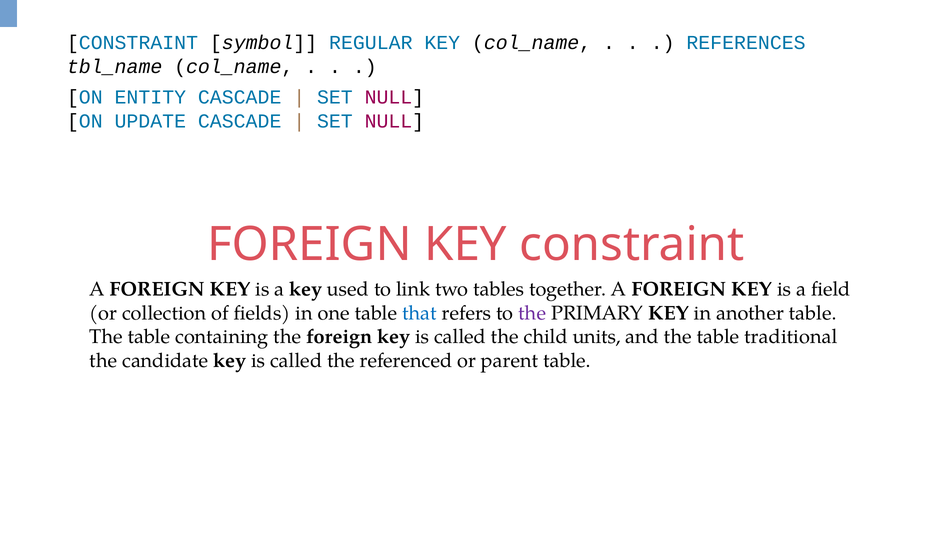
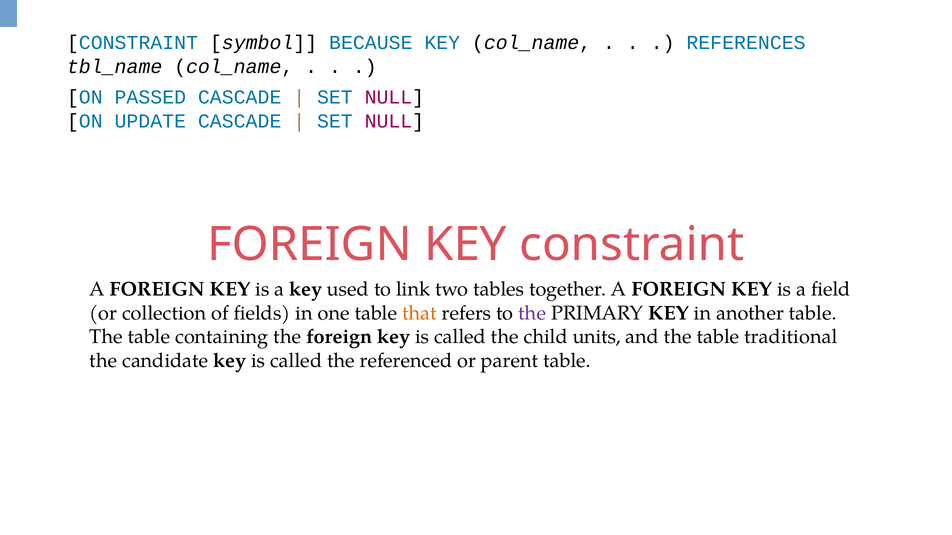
REGULAR: REGULAR -> BECAUSE
ENTITY: ENTITY -> PASSED
that colour: blue -> orange
